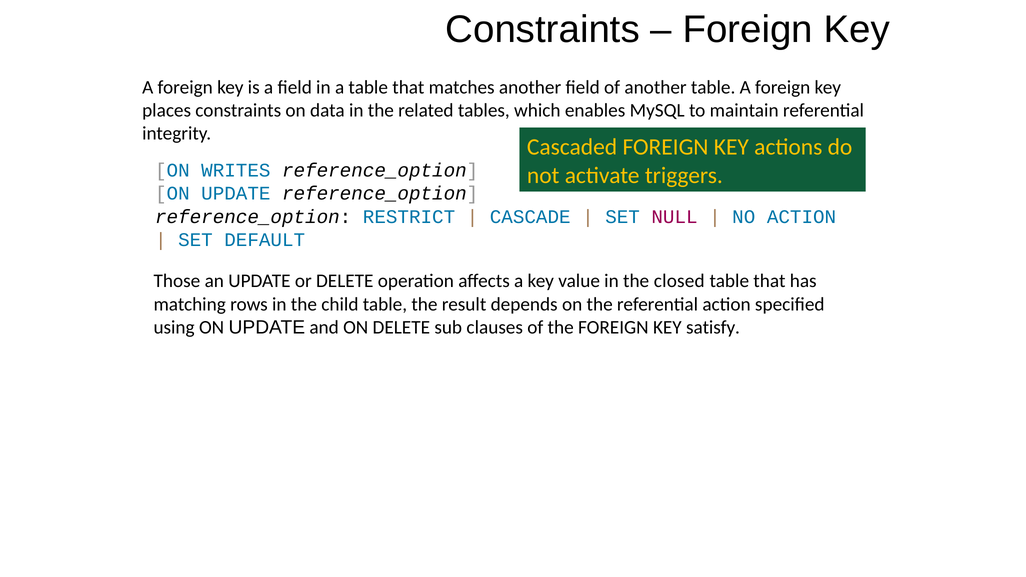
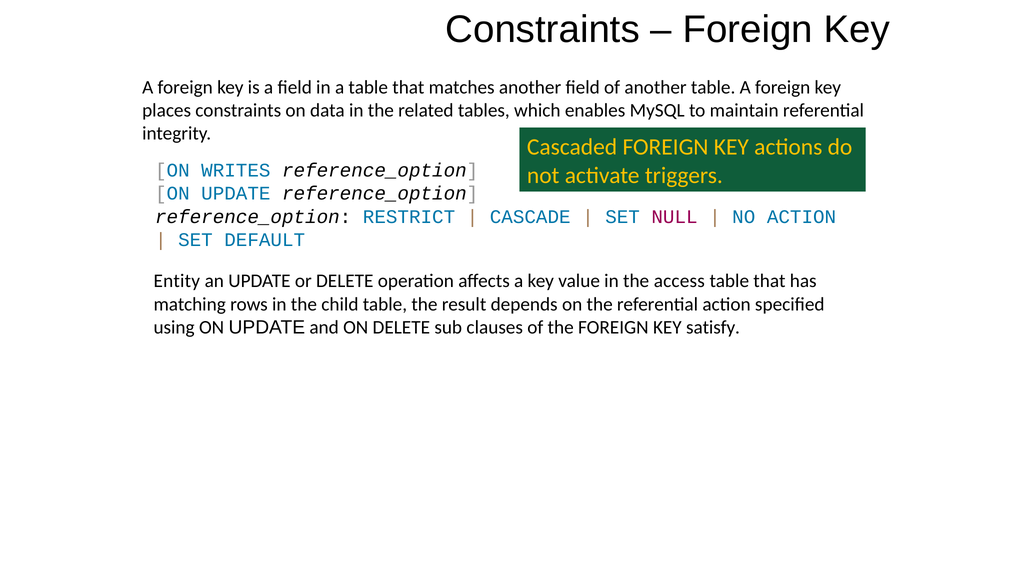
Those: Those -> Entity
closed: closed -> access
